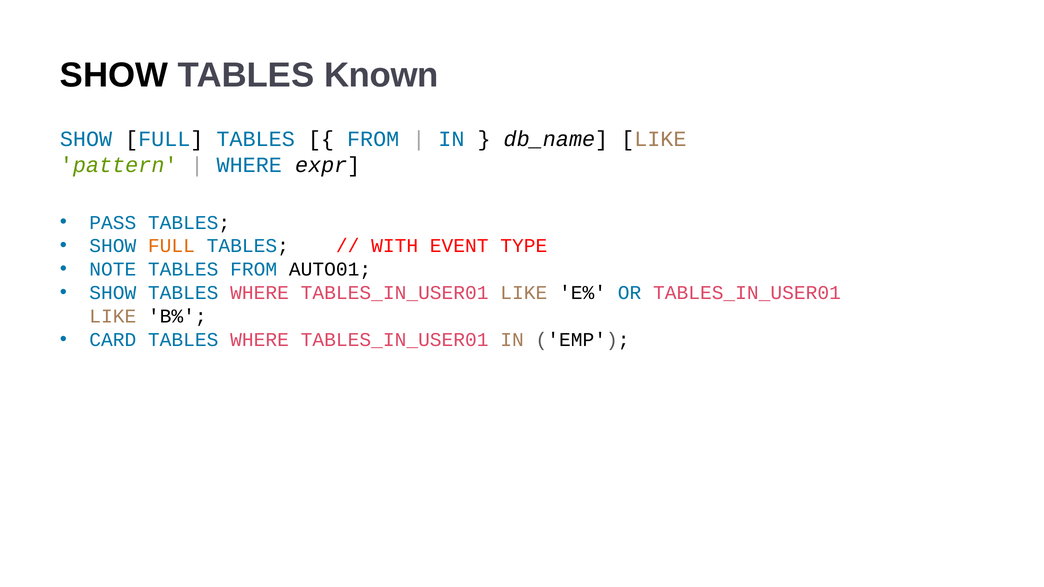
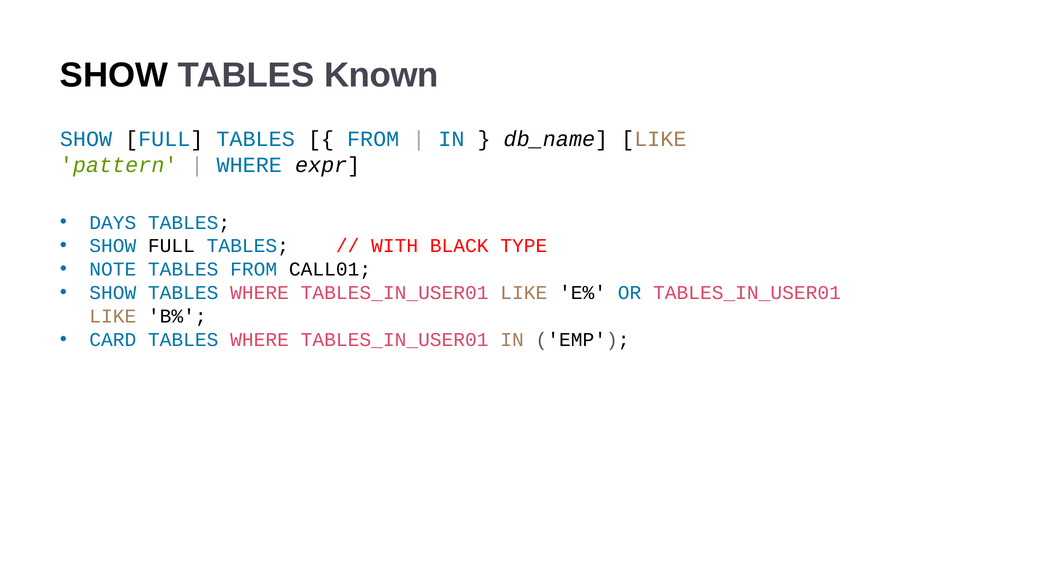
PASS: PASS -> DAYS
FULL at (171, 246) colour: orange -> black
EVENT: EVENT -> BLACK
AUTO01: AUTO01 -> CALL01
